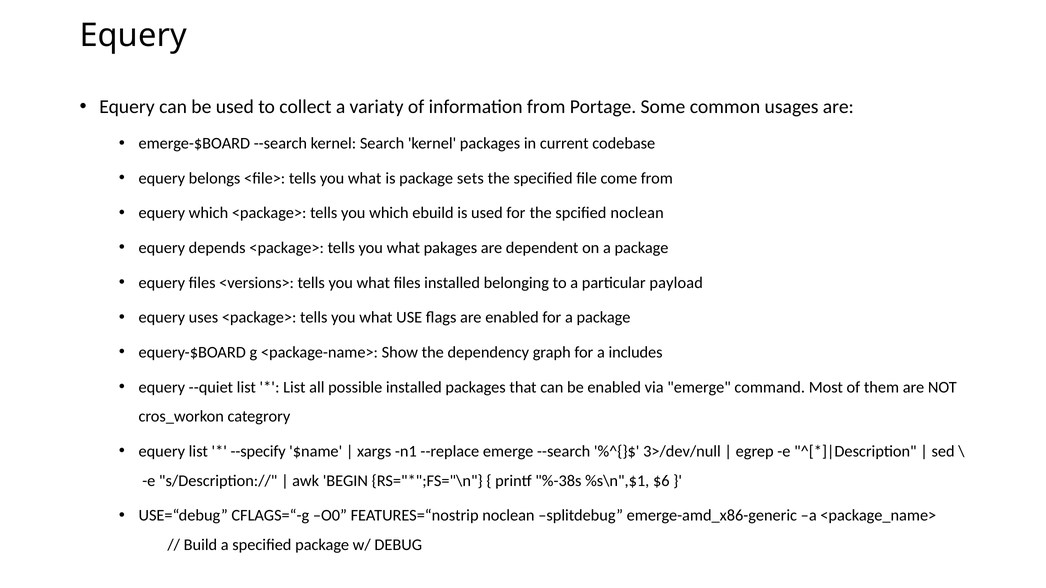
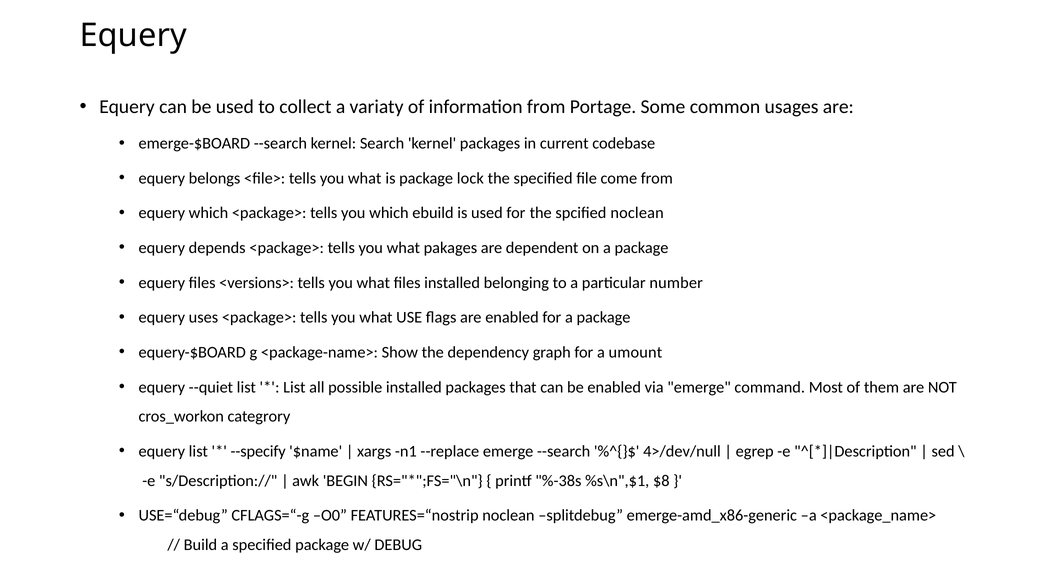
sets: sets -> lock
payload: payload -> number
includes: includes -> umount
3>/dev/null: 3>/dev/null -> 4>/dev/null
$6: $6 -> $8
